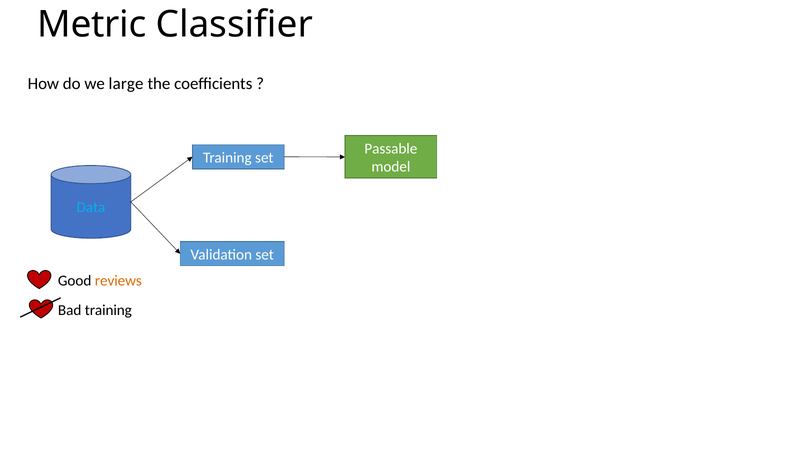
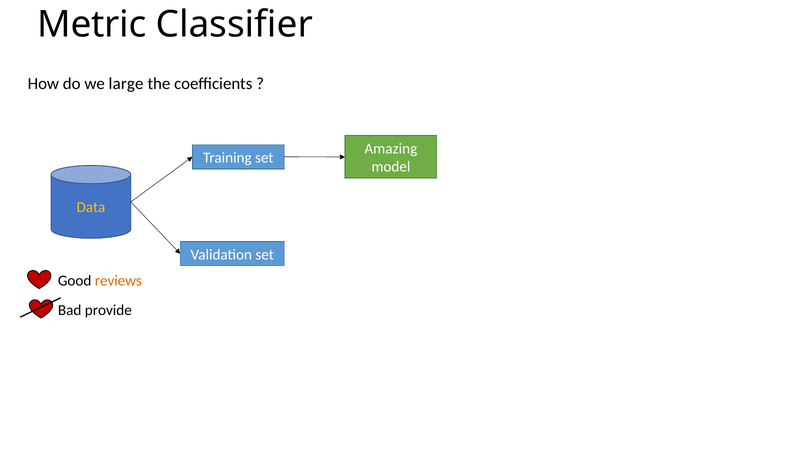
Passable: Passable -> Amazing
Data colour: light blue -> yellow
training at (108, 310): training -> provide
